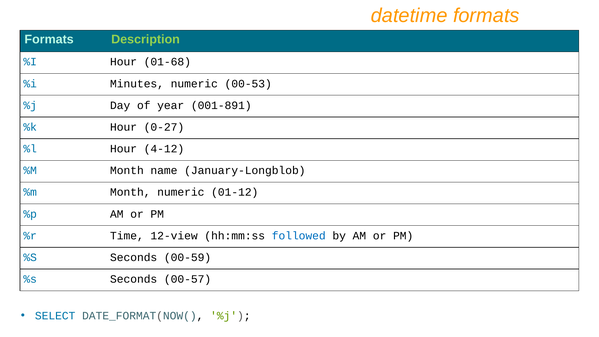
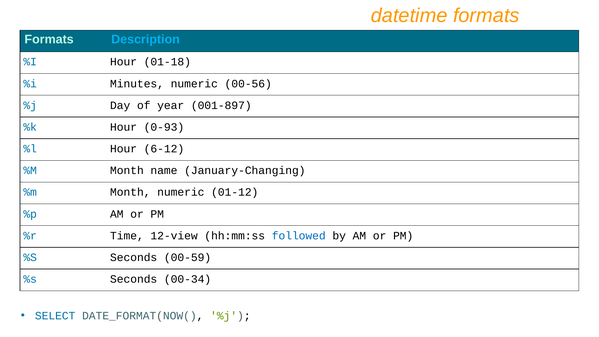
Description colour: light green -> light blue
01-68: 01-68 -> 01-18
00-53: 00-53 -> 00-56
001-891: 001-891 -> 001-897
0-27: 0-27 -> 0-93
4-12: 4-12 -> 6-12
January-Longblob: January-Longblob -> January-Changing
00-57: 00-57 -> 00-34
